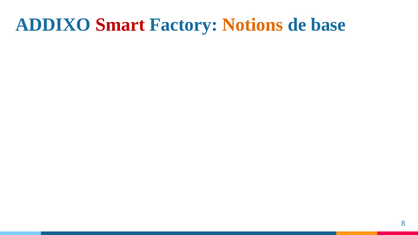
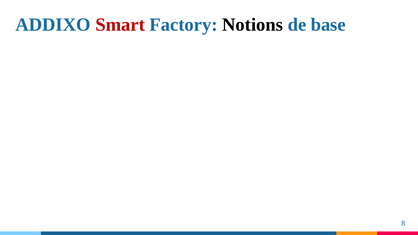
Notions colour: orange -> black
